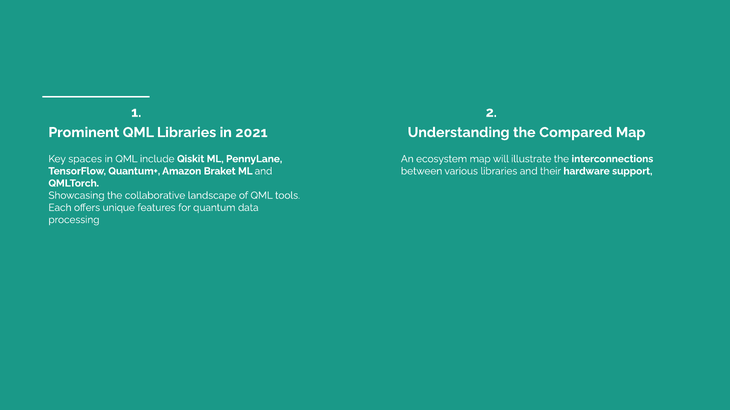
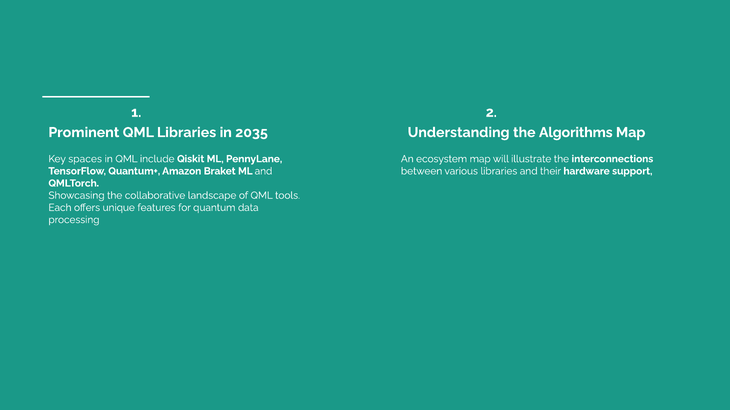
2021: 2021 -> 2035
Compared: Compared -> Algorithms
